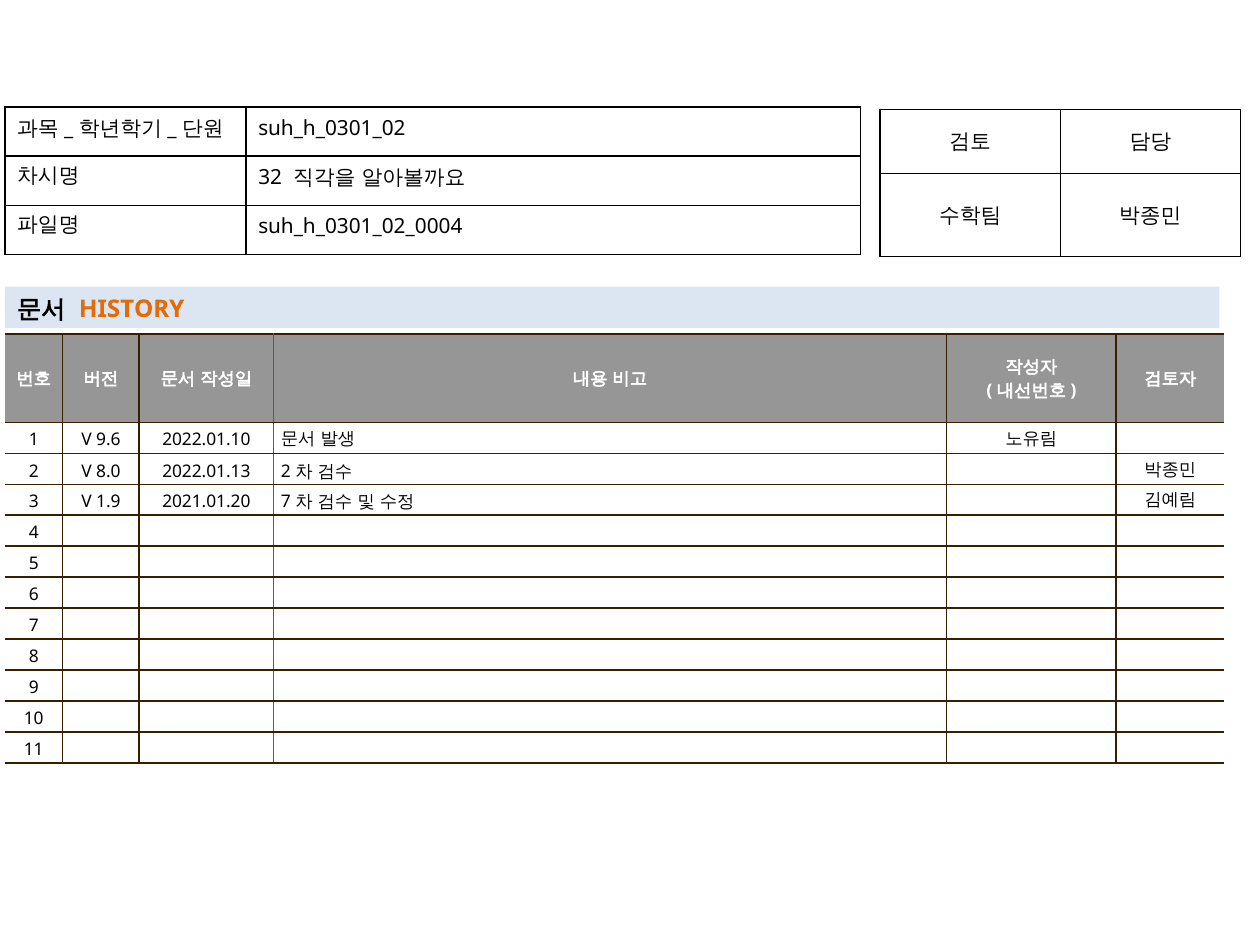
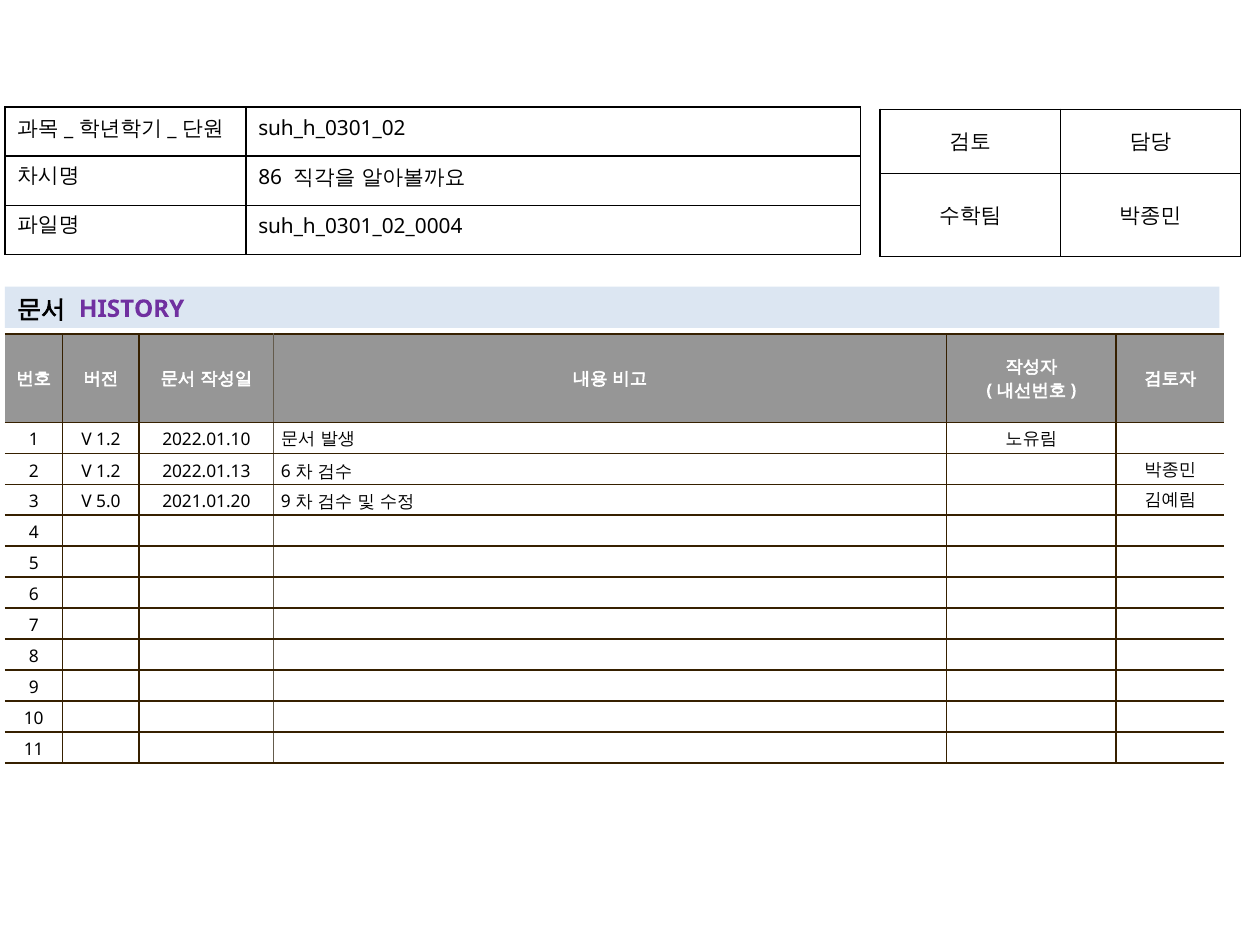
32: 32 -> 86
HISTORY colour: orange -> purple
1 V 9.6: 9.6 -> 1.2
2 V 8.0: 8.0 -> 1.2
2022.01.13 2: 2 -> 6
1.9: 1.9 -> 5.0
2021.01.20 7: 7 -> 9
